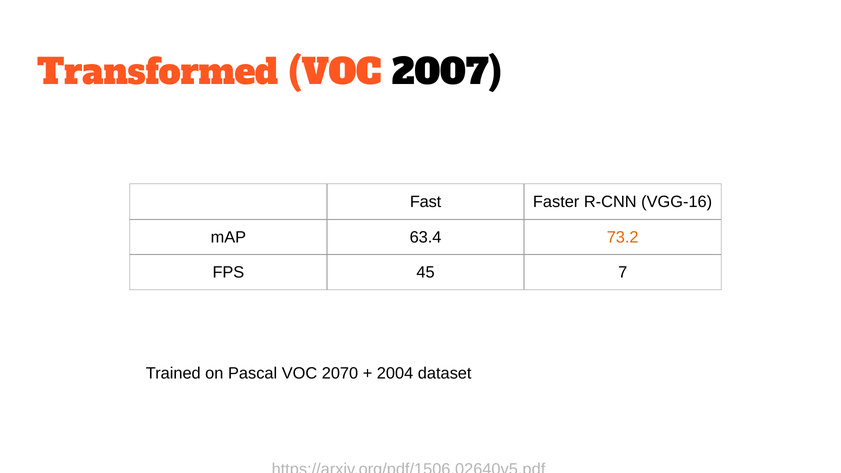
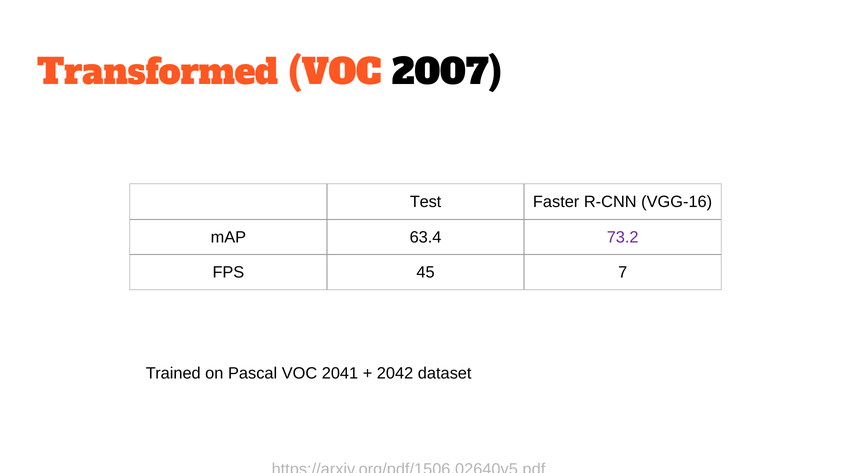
Fast: Fast -> Test
73.2 colour: orange -> purple
2070: 2070 -> 2041
2004: 2004 -> 2042
